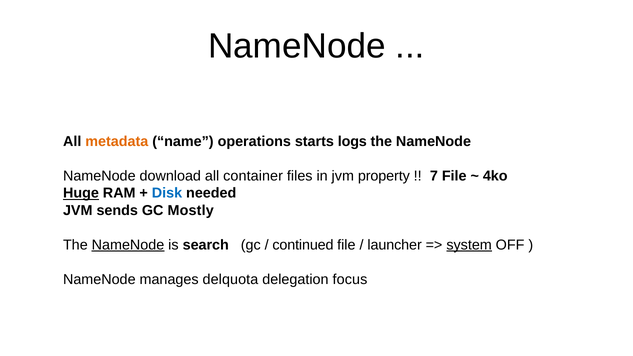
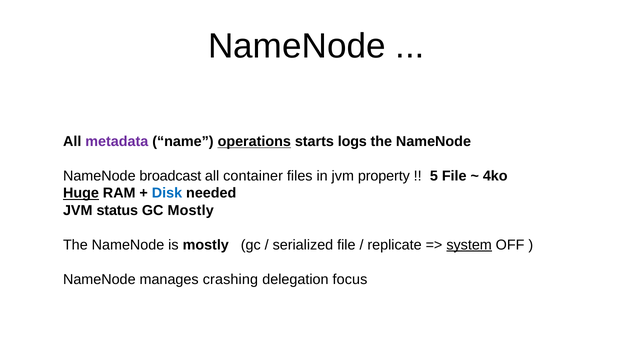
metadata colour: orange -> purple
operations underline: none -> present
download: download -> broadcast
7: 7 -> 5
sends: sends -> status
NameNode at (128, 245) underline: present -> none
is search: search -> mostly
continued: continued -> serialized
launcher: launcher -> replicate
delquota: delquota -> crashing
